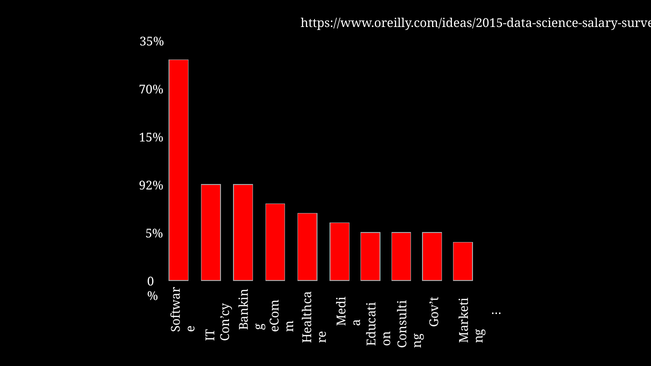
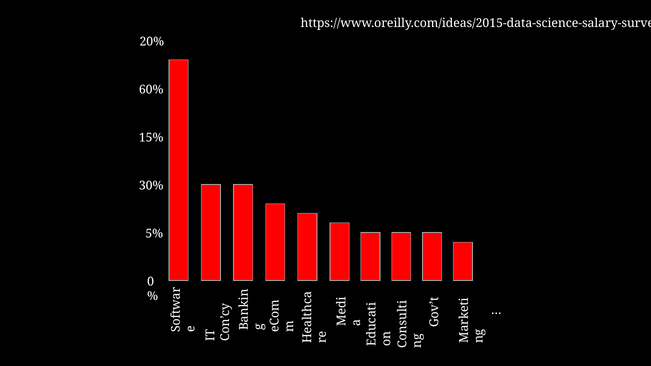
35%: 35% -> 20%
70%: 70% -> 60%
92%: 92% -> 30%
